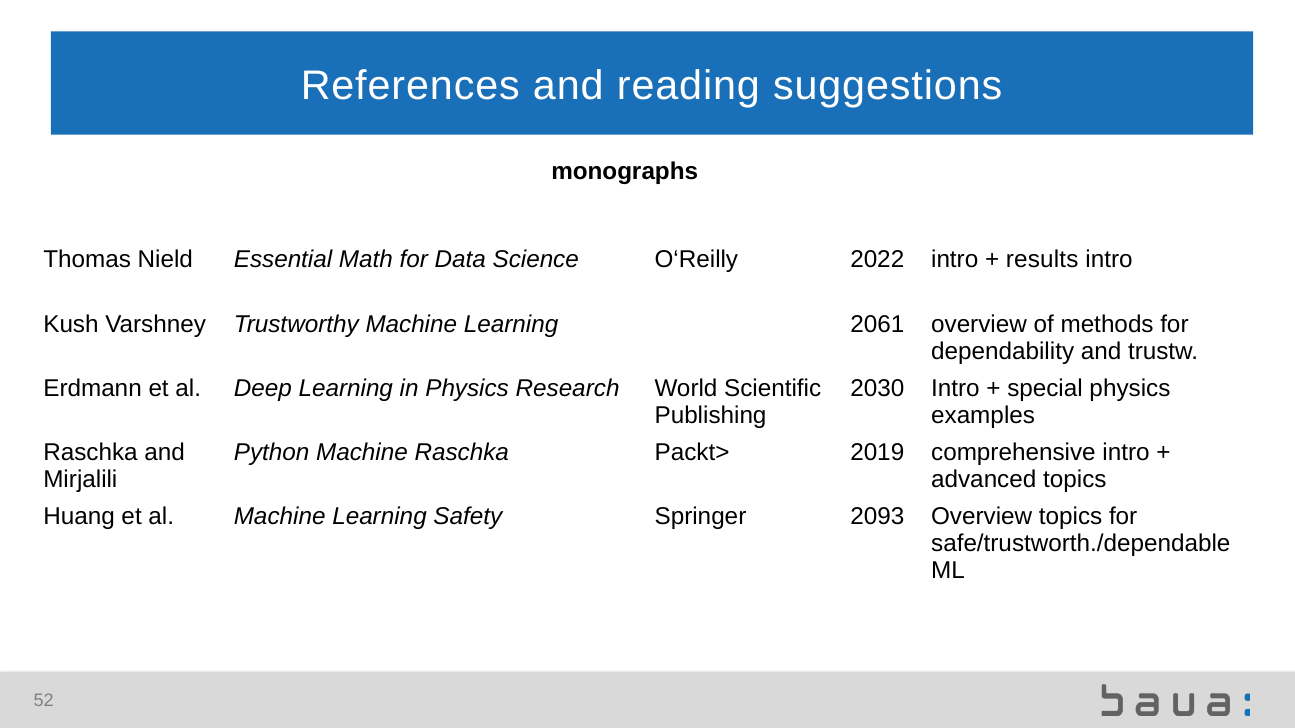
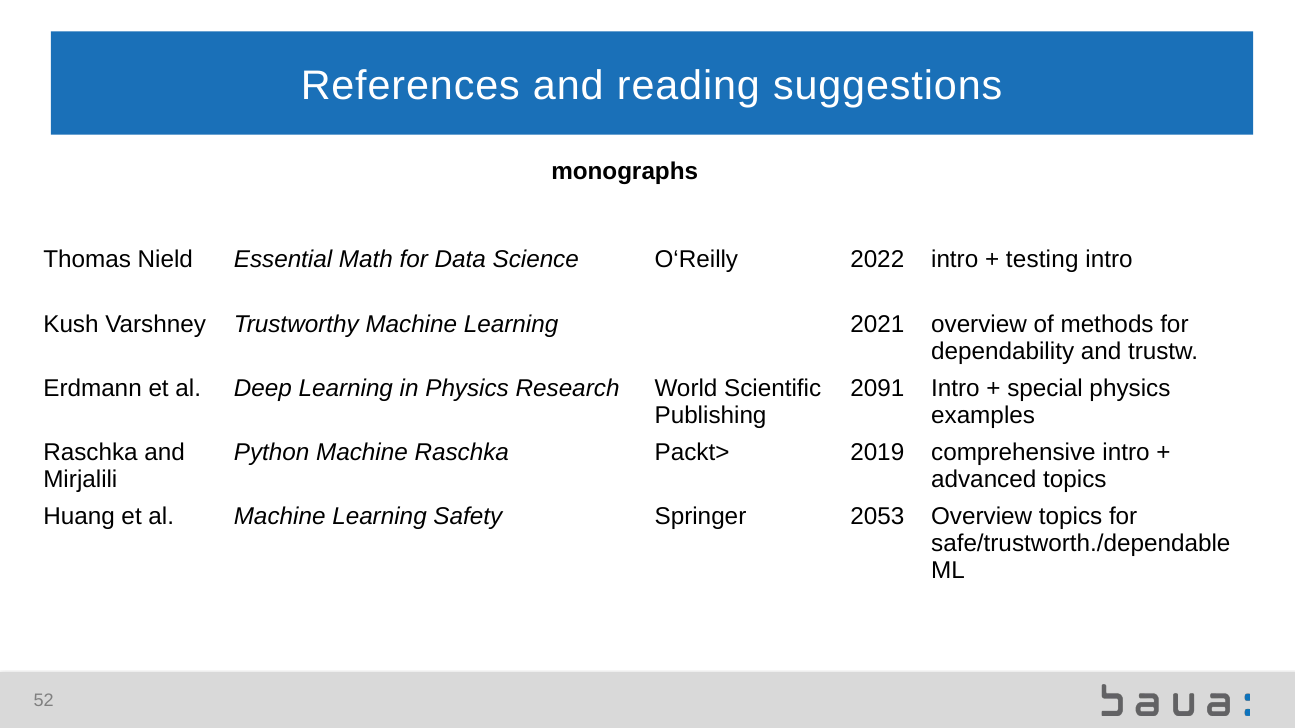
results: results -> testing
2061: 2061 -> 2021
2030: 2030 -> 2091
2093: 2093 -> 2053
